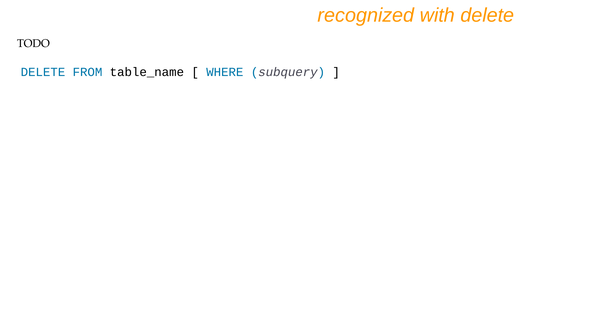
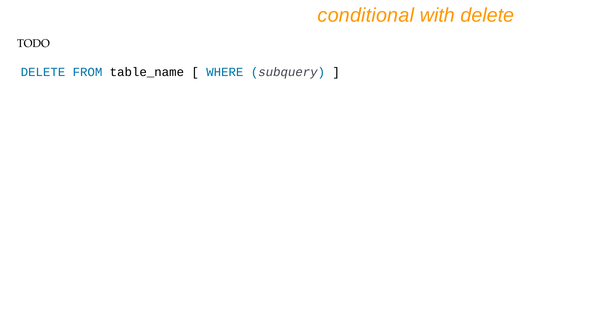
recognized: recognized -> conditional
